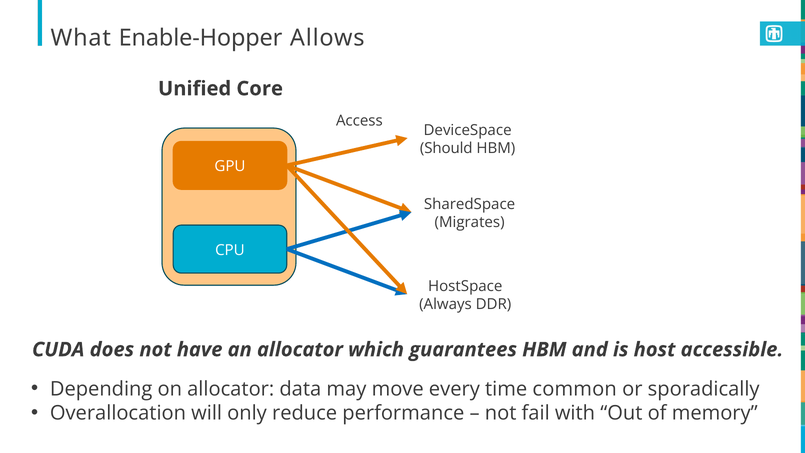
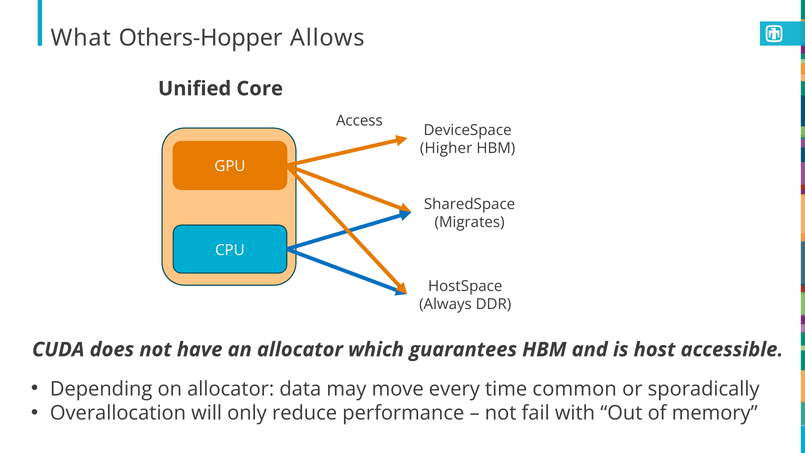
Enable-Hopper: Enable-Hopper -> Others-Hopper
Should: Should -> Higher
